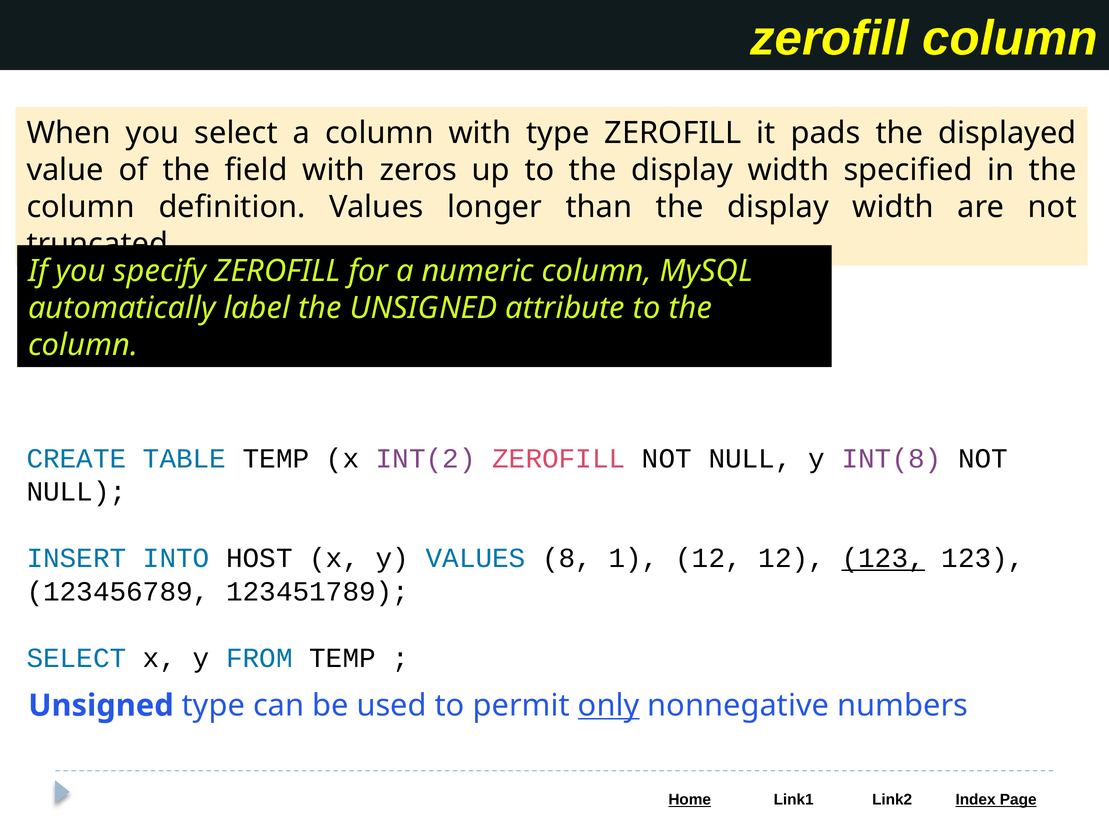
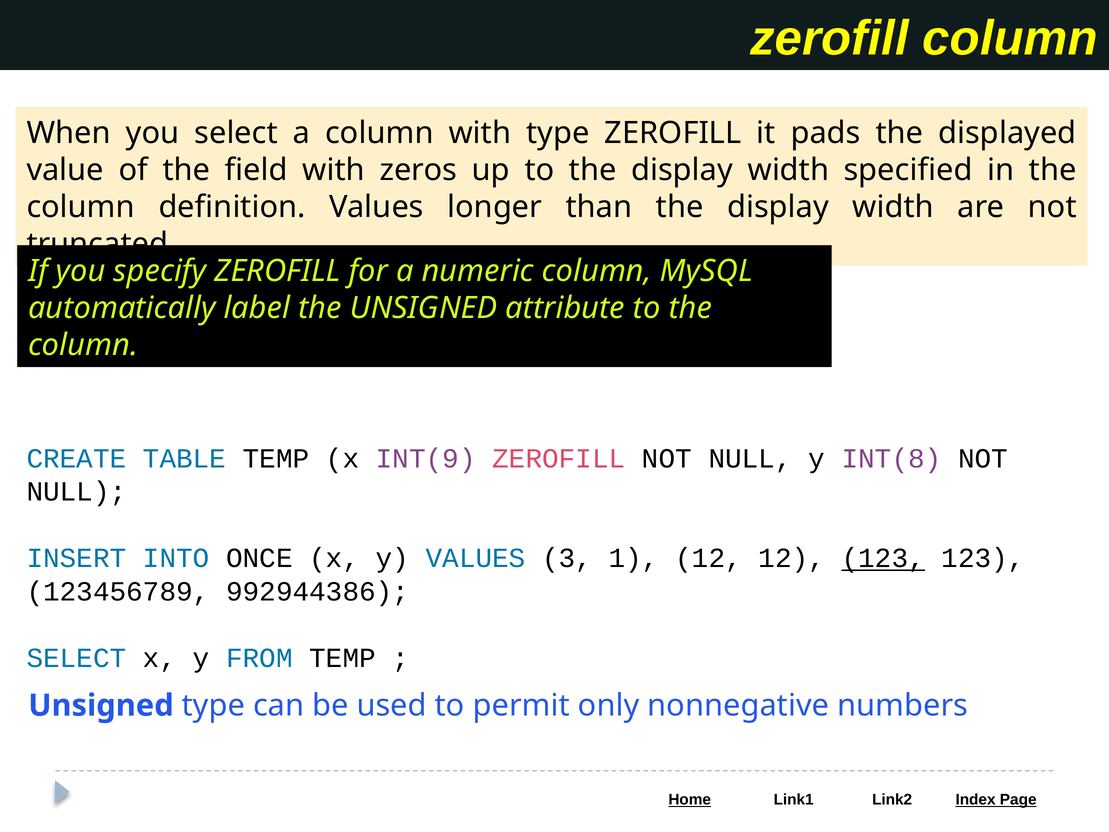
INT(2: INT(2 -> INT(9
HOST: HOST -> ONCE
8: 8 -> 3
123451789: 123451789 -> 992944386
only underline: present -> none
